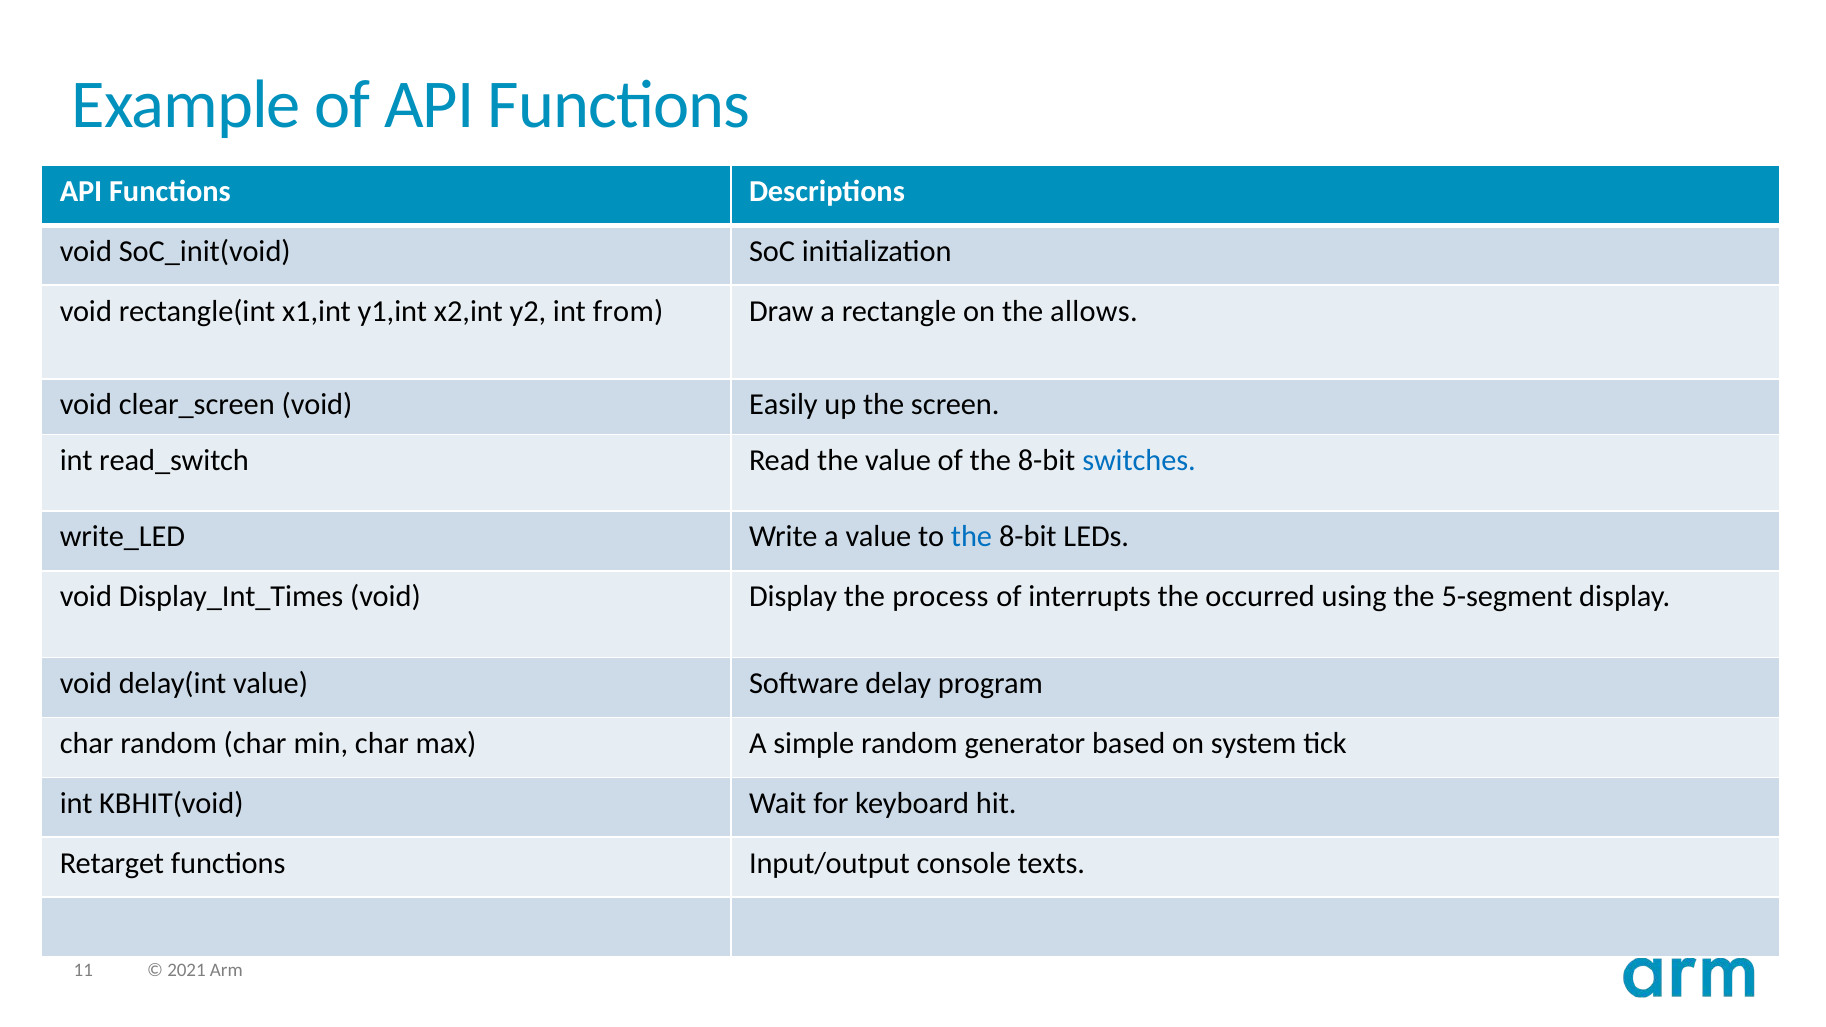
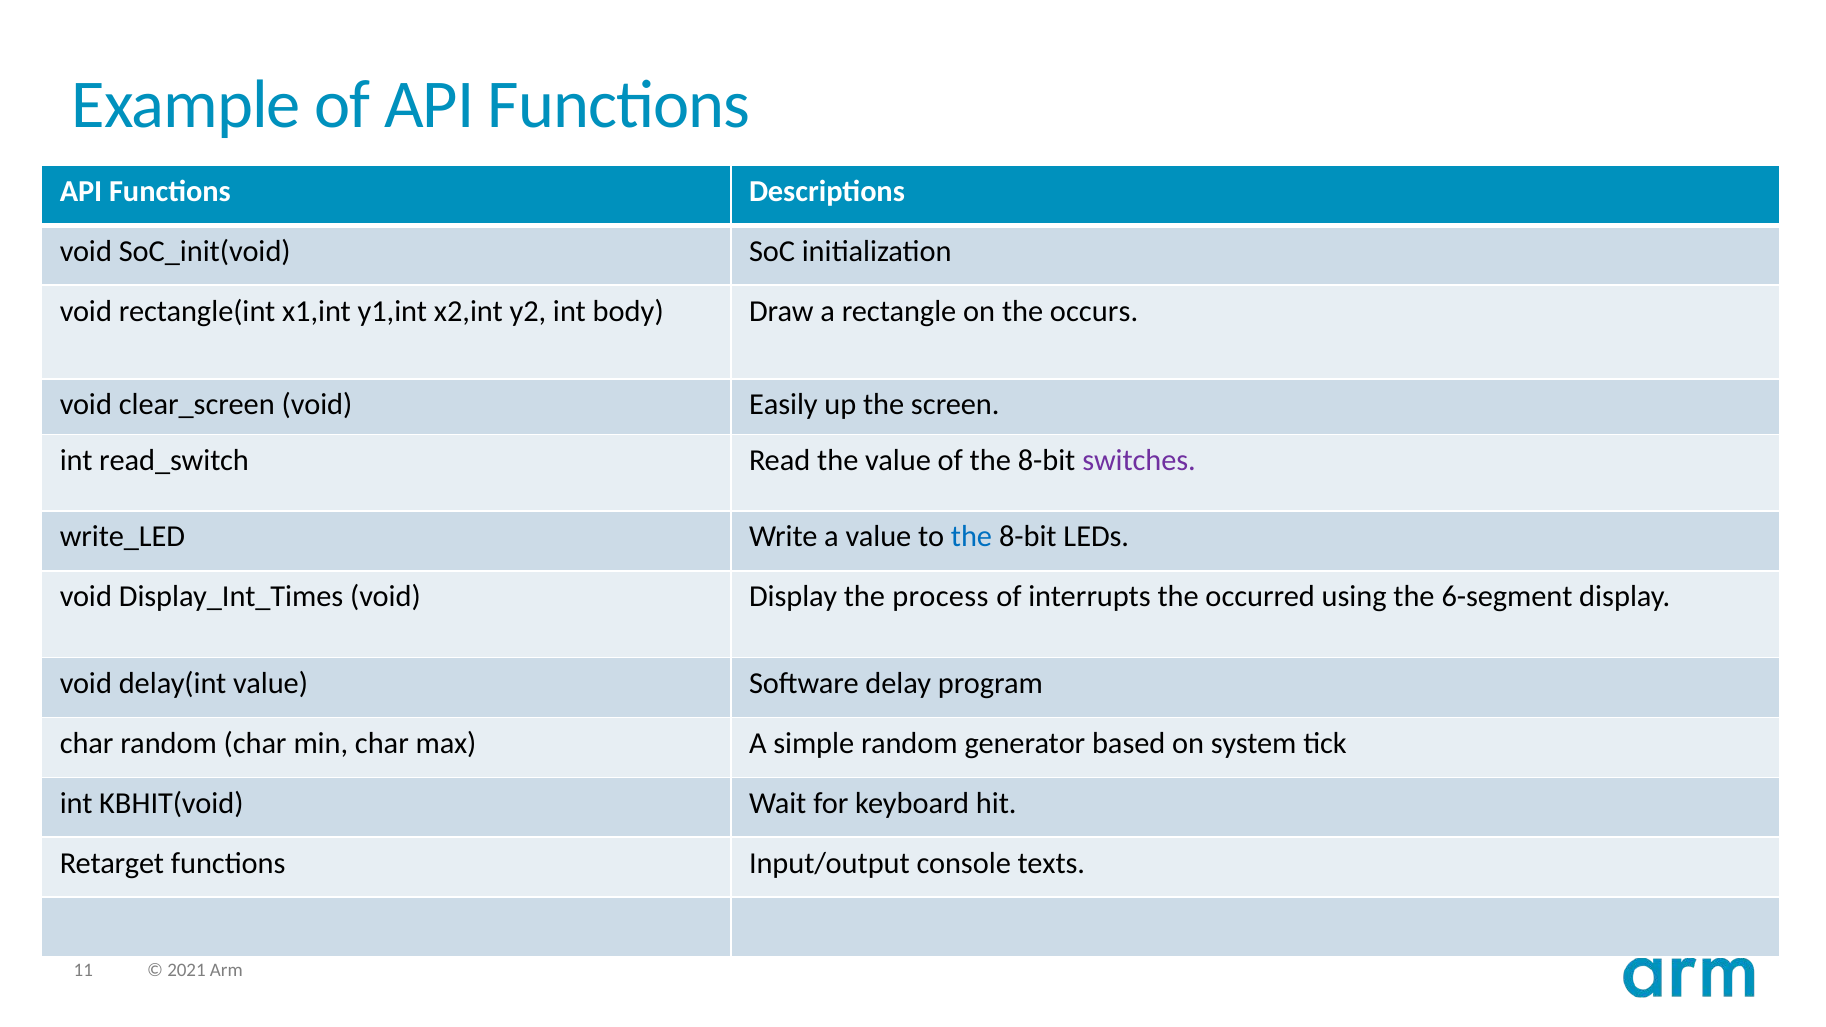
from: from -> body
allows: allows -> occurs
switches colour: blue -> purple
5-segment: 5-segment -> 6-segment
